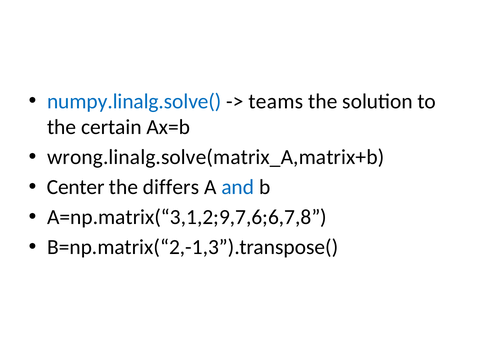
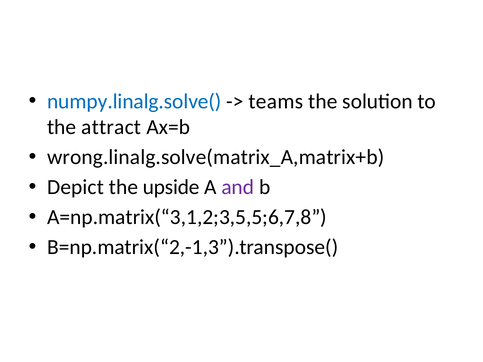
certain: certain -> attract
Center: Center -> Depict
differs: differs -> upside
and colour: blue -> purple
A=np.matrix(“3,1,2;9,7,6;6,7,8: A=np.matrix(“3,1,2;9,7,6;6,7,8 -> A=np.matrix(“3,1,2;3,5,5;6,7,8
